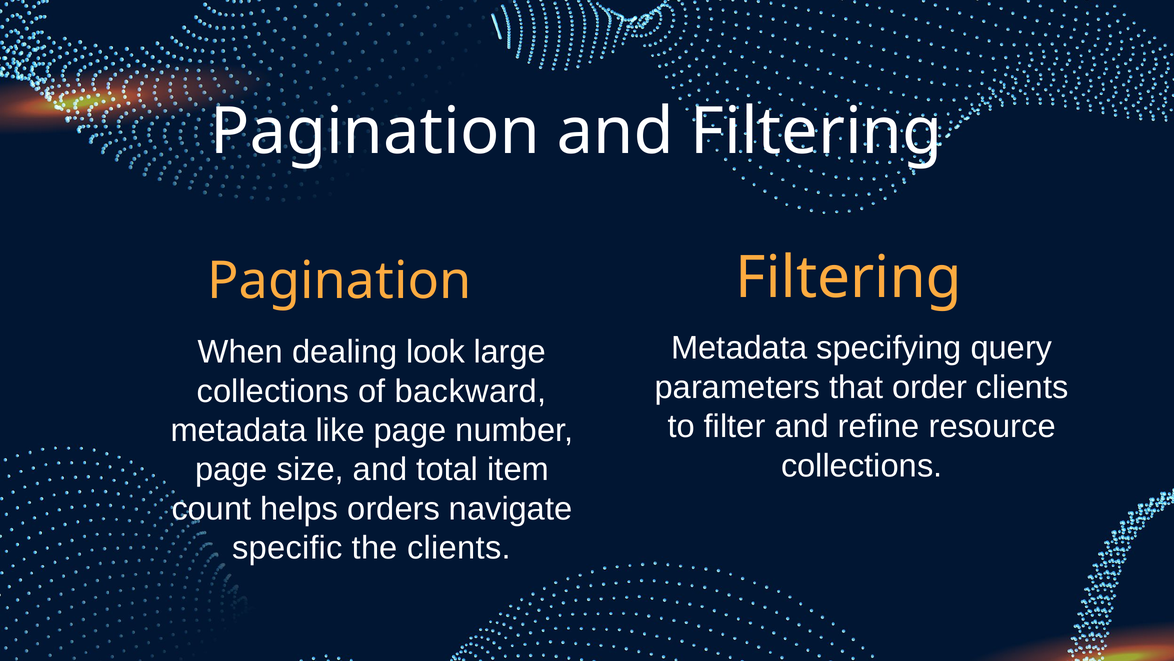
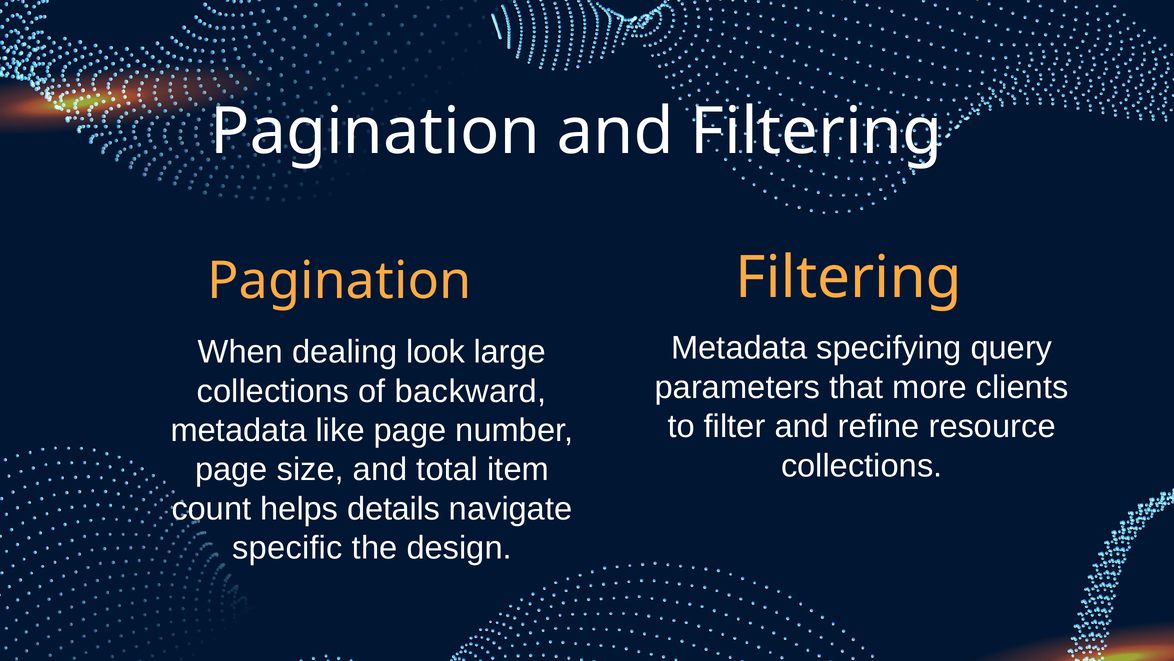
order: order -> more
orders: orders -> details
the clients: clients -> design
